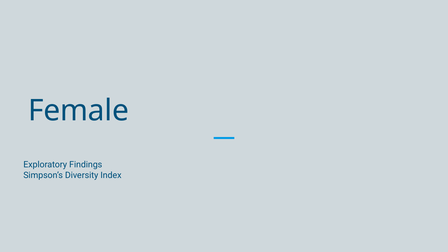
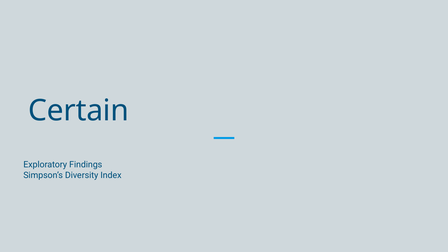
Female: Female -> Certain
